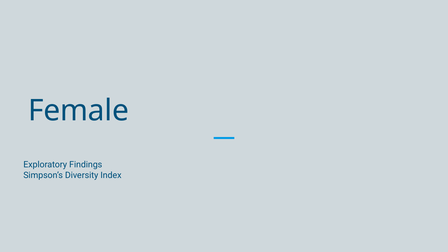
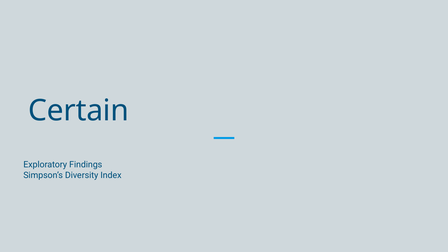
Female: Female -> Certain
